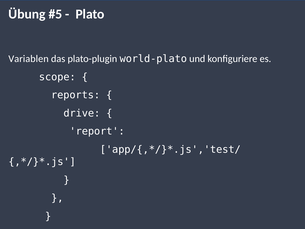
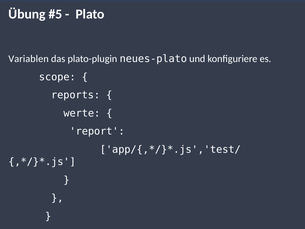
world-plato: world-plato -> neues-plato
drive: drive -> werte
